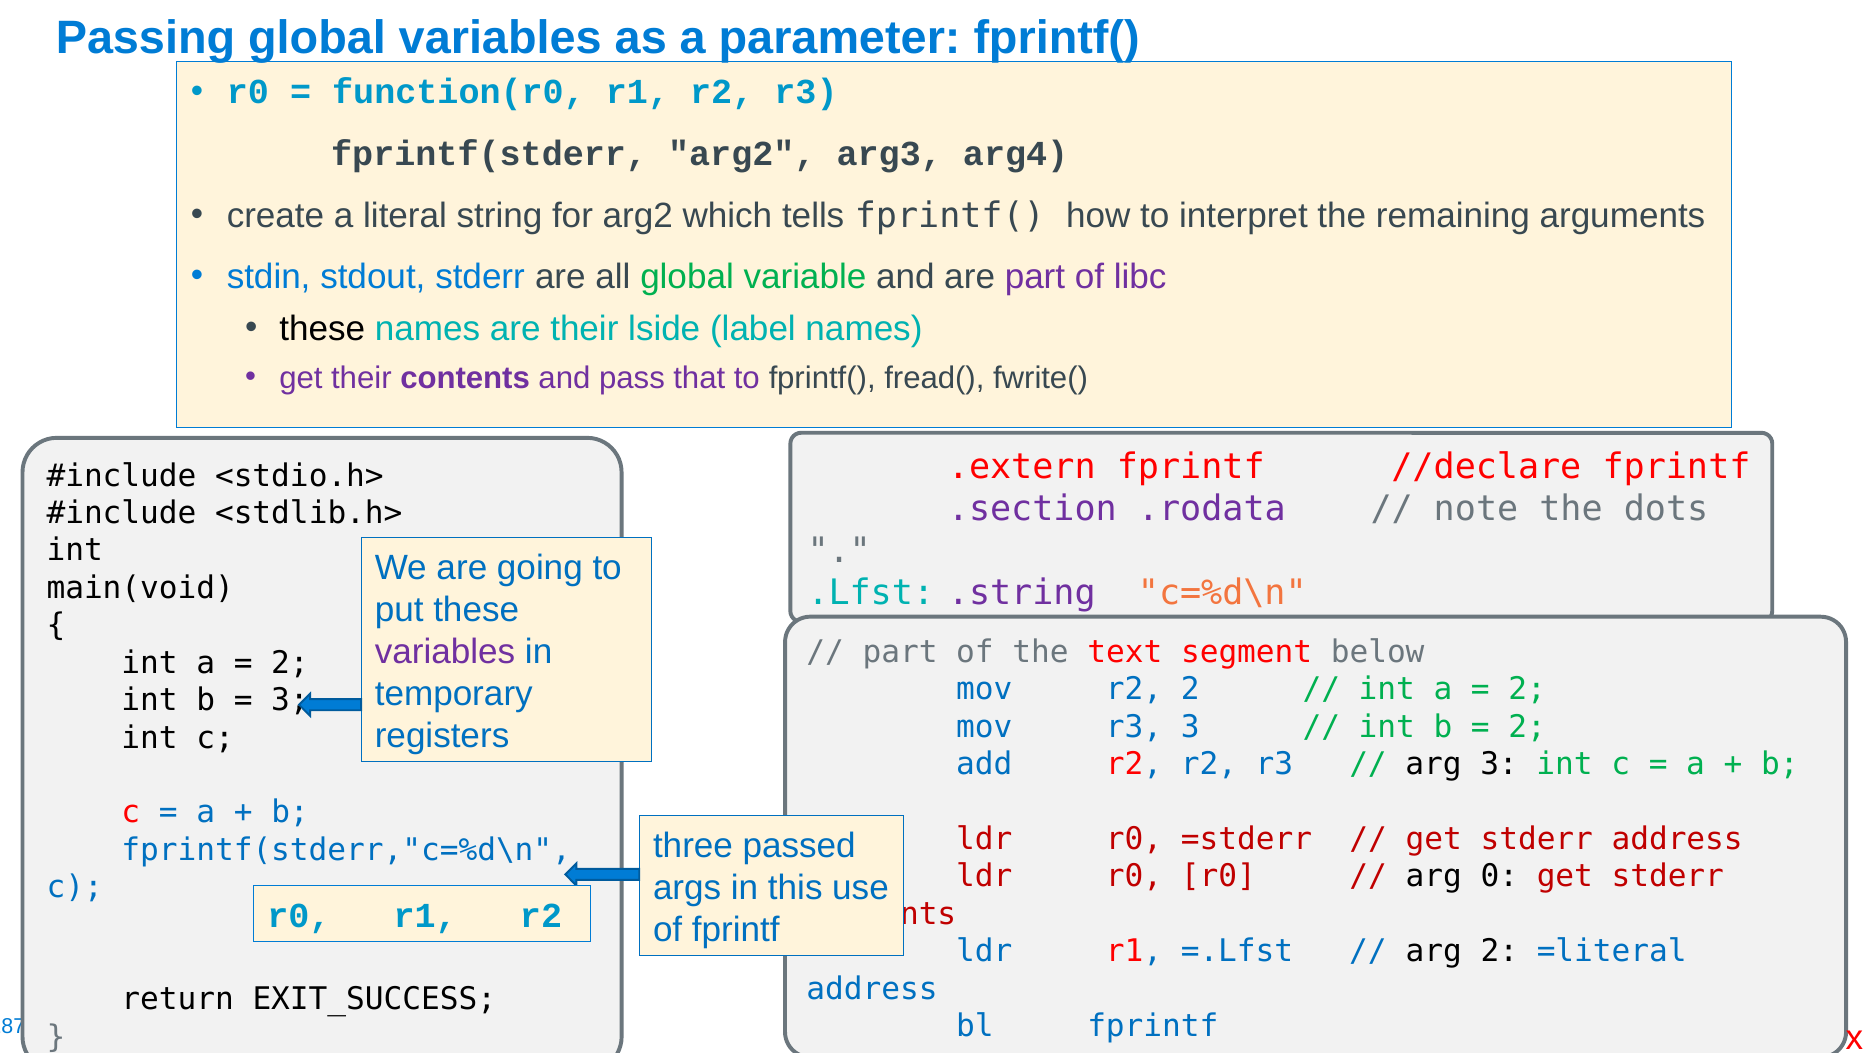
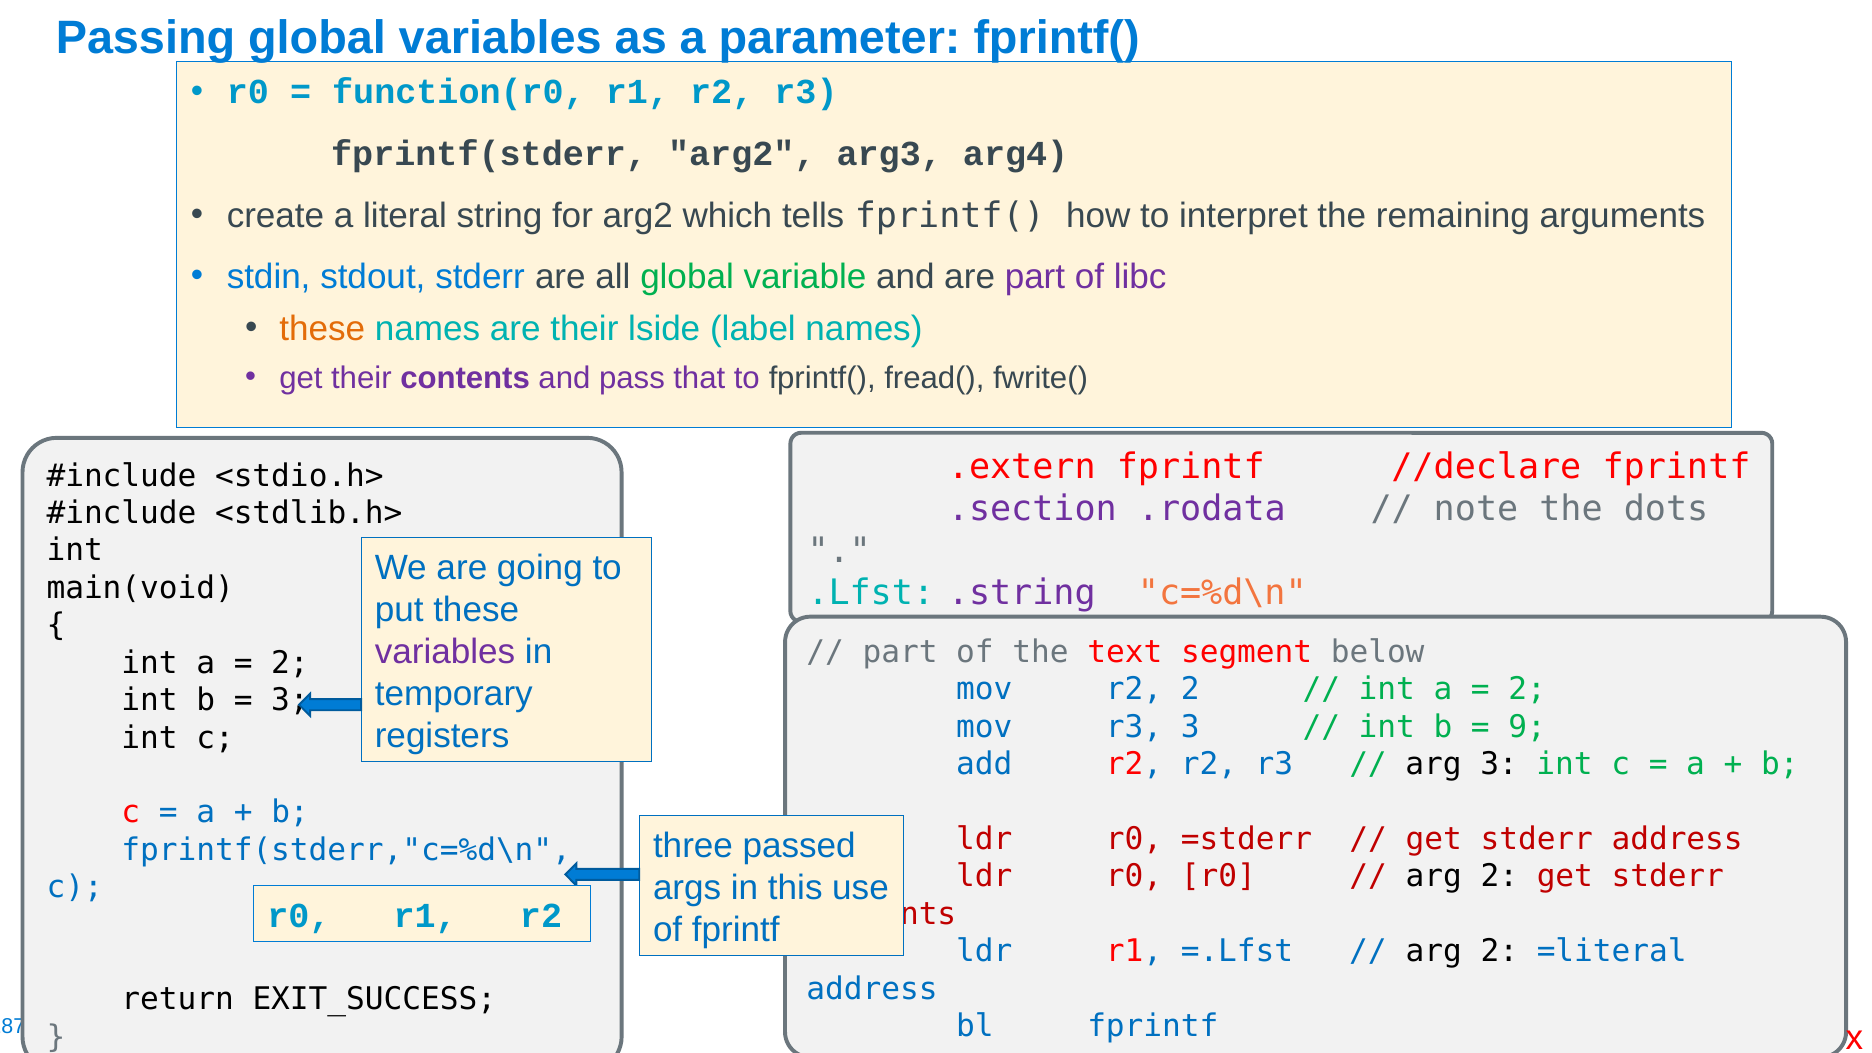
these at (322, 329) colour: black -> orange
2 at (1527, 727): 2 -> 9
0 at (1499, 876): 0 -> 2
